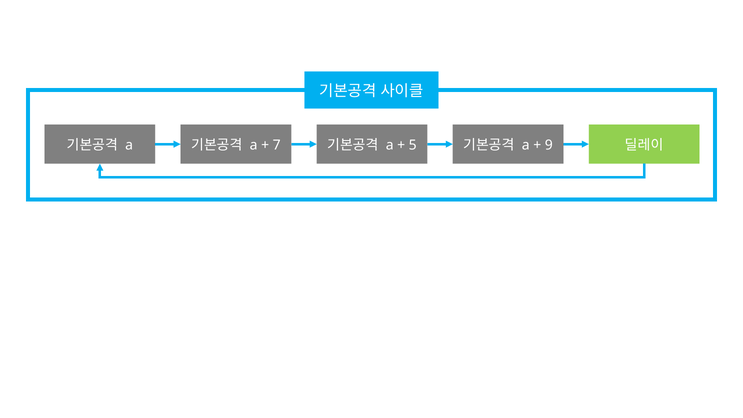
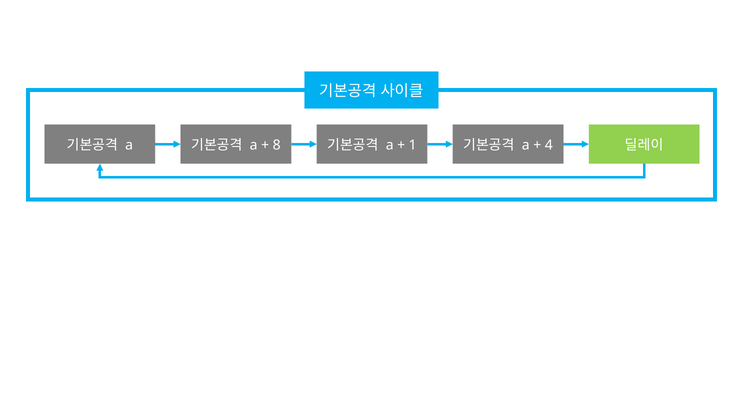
7: 7 -> 8
5: 5 -> 1
9: 9 -> 4
